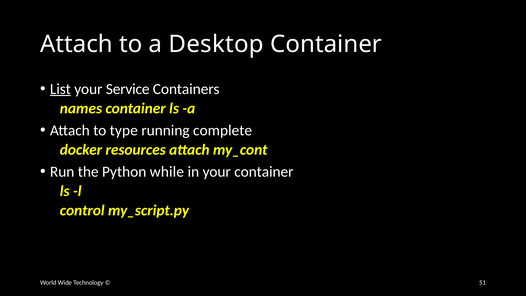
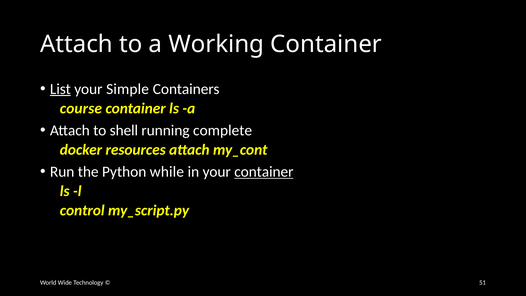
Desktop: Desktop -> Working
Service: Service -> Simple
names: names -> course
type: type -> shell
container at (264, 172) underline: none -> present
